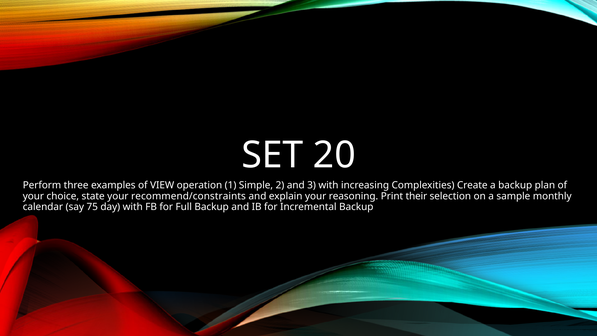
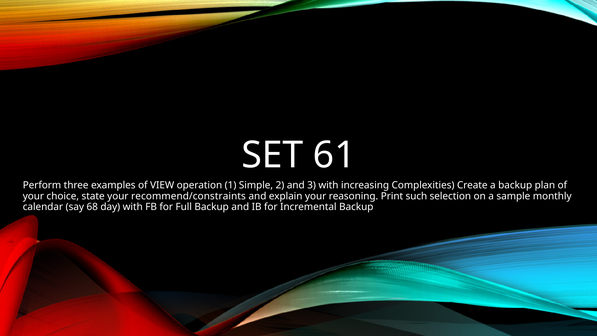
20: 20 -> 61
their: their -> such
75: 75 -> 68
